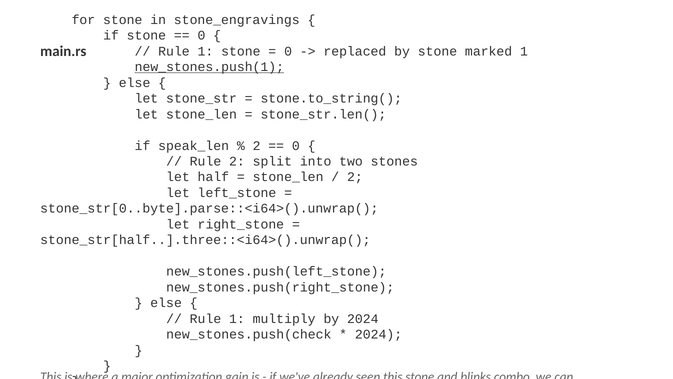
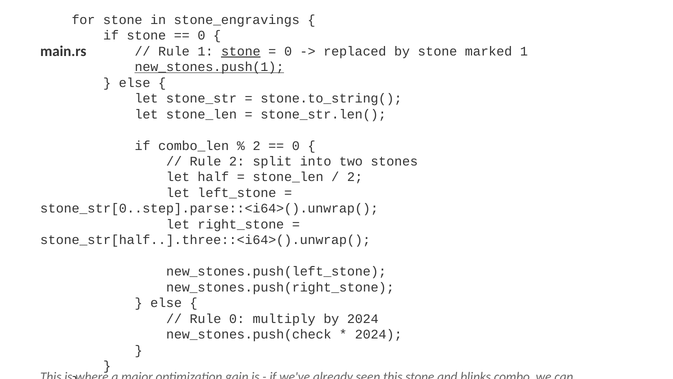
stone at (241, 51) underline: none -> present
speak_len: speak_len -> combo_len
stone_str[0..byte].parse::<i64>().unwrap(: stone_str[0..byte].parse::<i64>().unwrap( -> stone_str[0..step].parse::<i64>().unwrap(
1 at (237, 318): 1 -> 0
